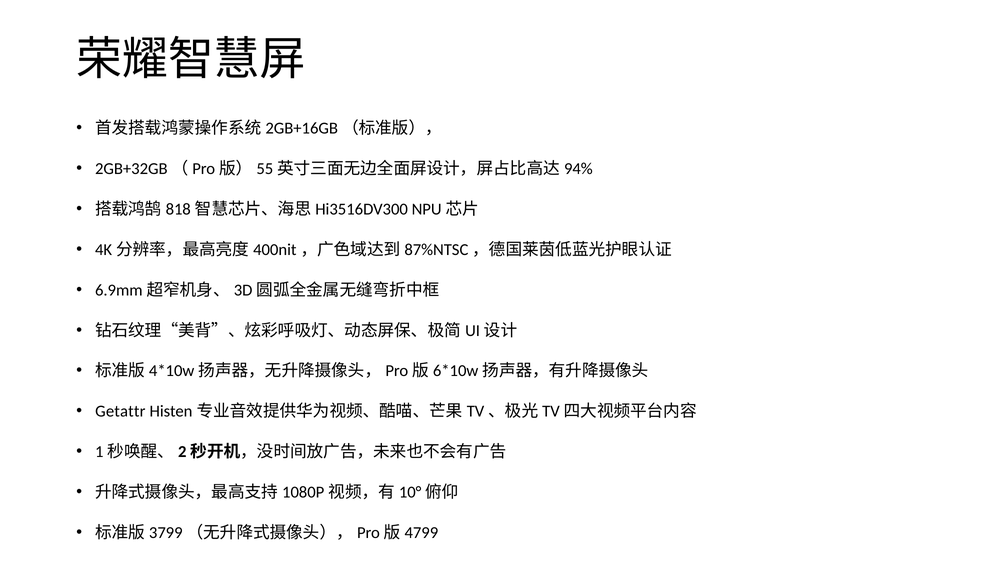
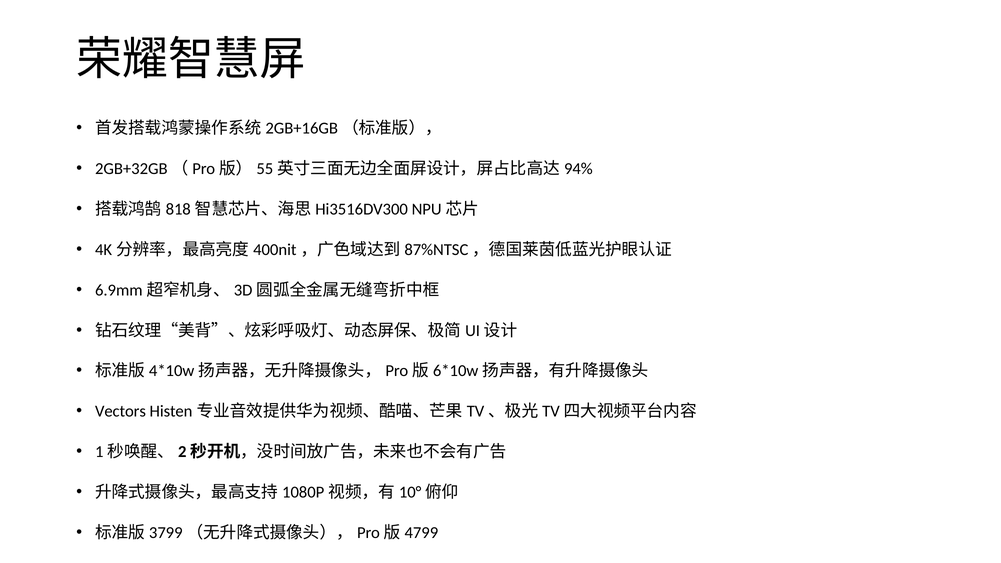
Getattr: Getattr -> Vectors
